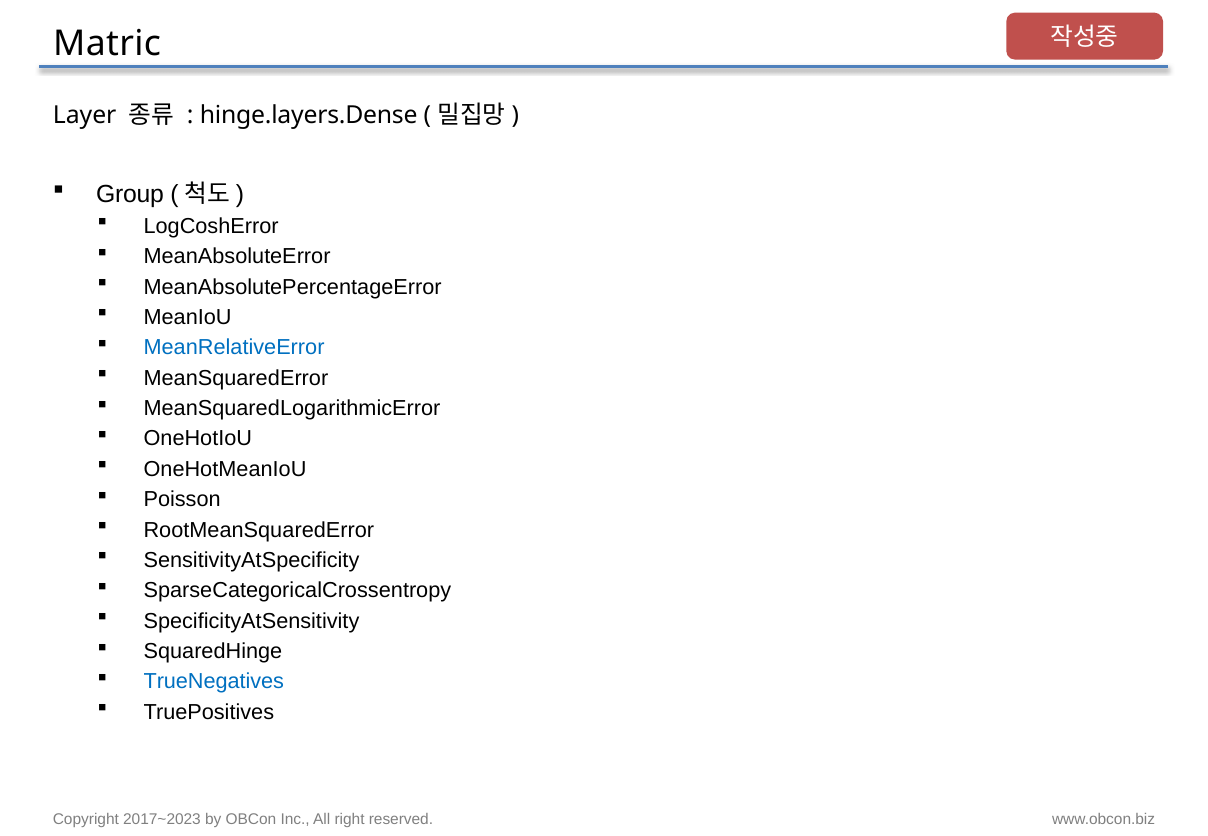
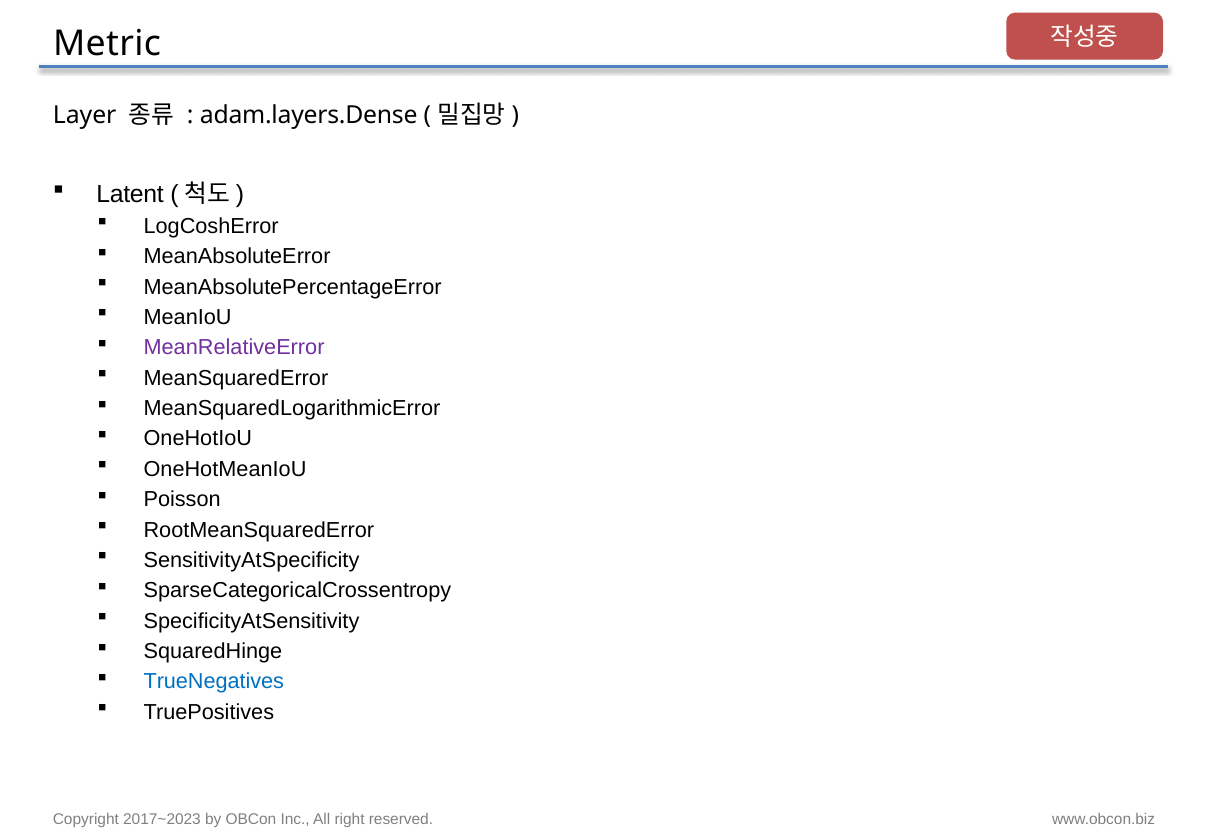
Matric: Matric -> Metric
hinge.layers.Dense: hinge.layers.Dense -> adam.layers.Dense
Group: Group -> Latent
MeanRelativeError colour: blue -> purple
